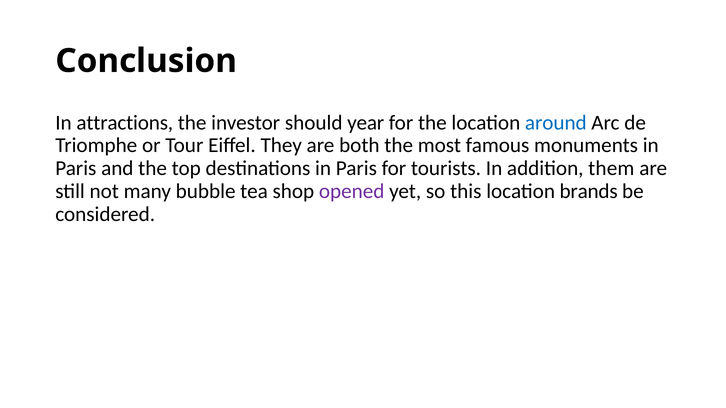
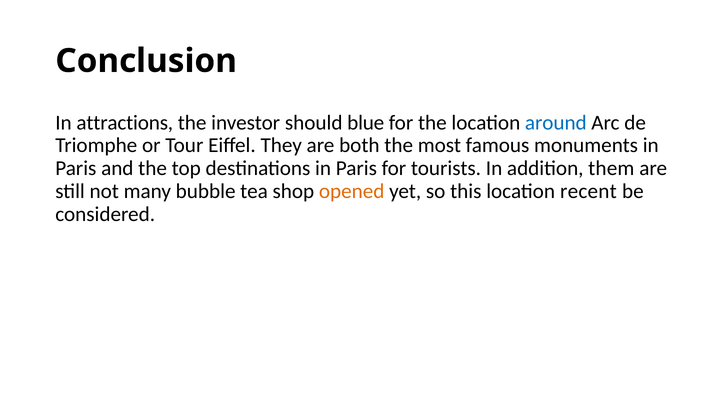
year: year -> blue
opened colour: purple -> orange
brands: brands -> recent
